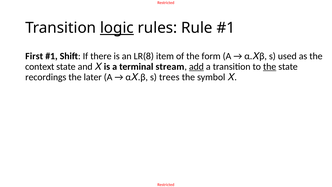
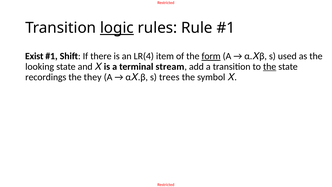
First: First -> Exist
LR(8: LR(8 -> LR(4
form underline: none -> present
context: context -> looking
add underline: present -> none
later: later -> they
